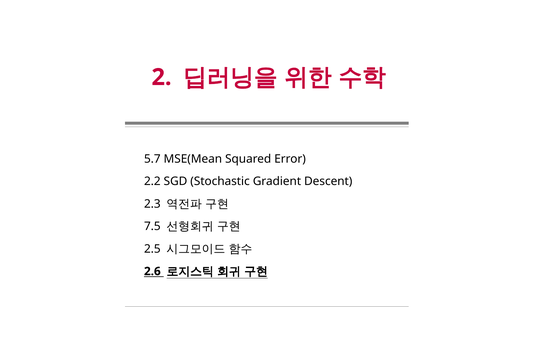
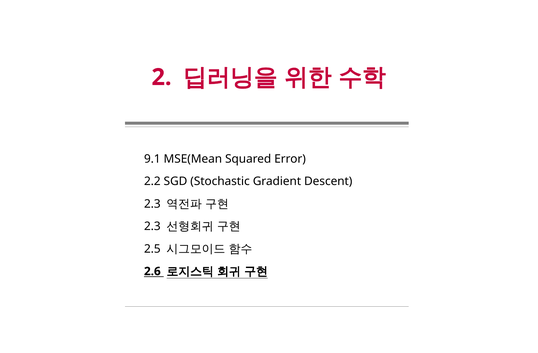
5.7: 5.7 -> 9.1
7.5 at (152, 227): 7.5 -> 2.3
